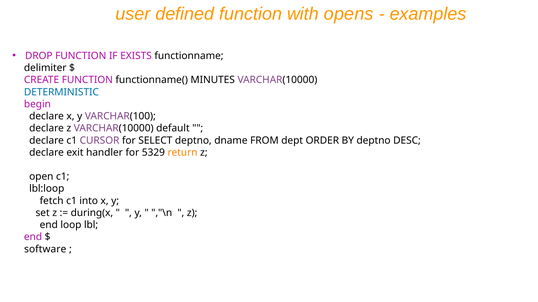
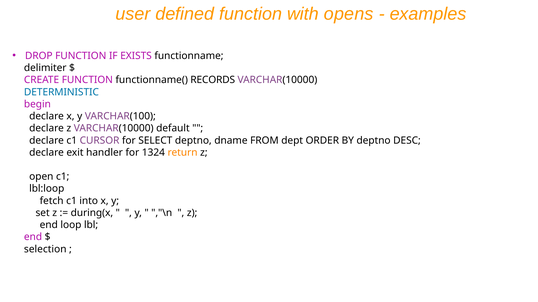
MINUTES: MINUTES -> RECORDS
5329: 5329 -> 1324
software: software -> selection
